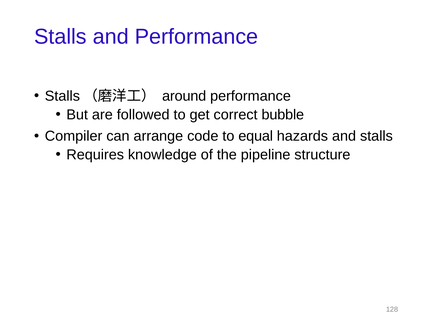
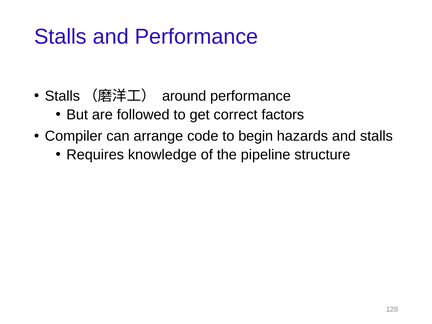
bubble: bubble -> factors
equal: equal -> begin
